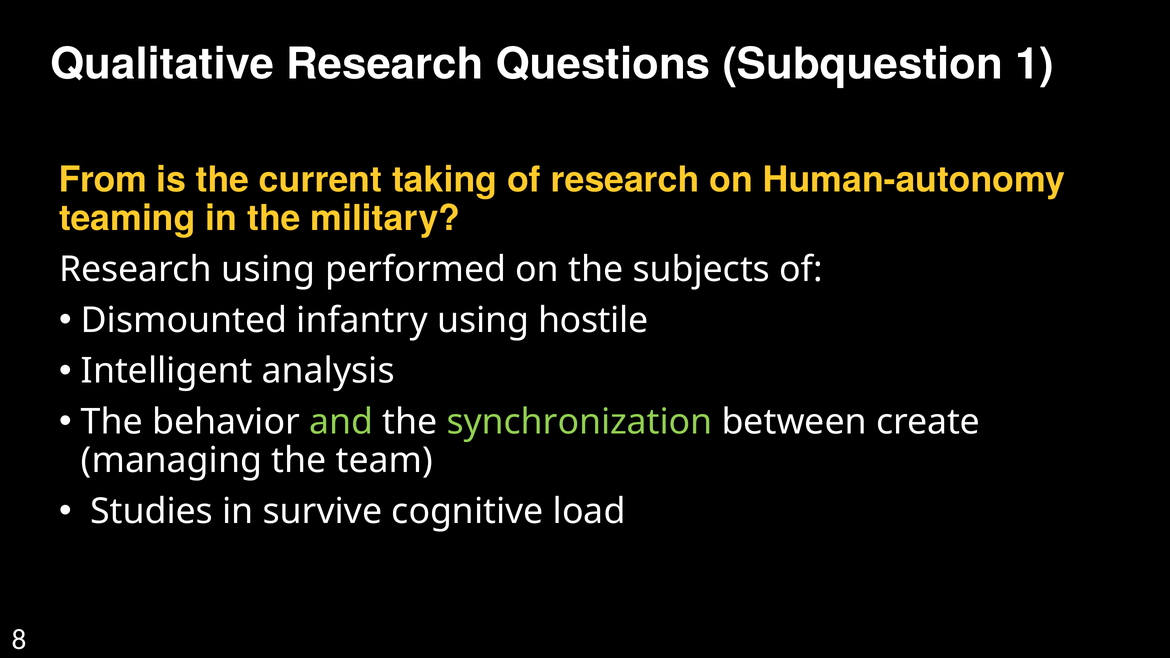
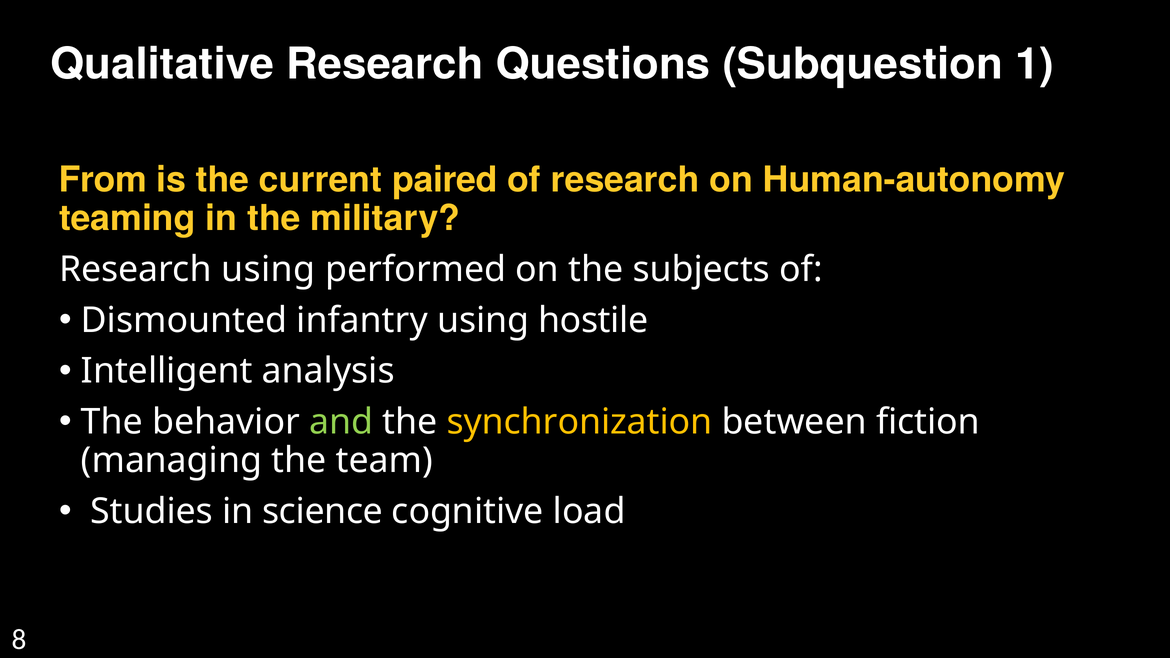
taking: taking -> paired
synchronization colour: light green -> yellow
create: create -> fiction
survive: survive -> science
